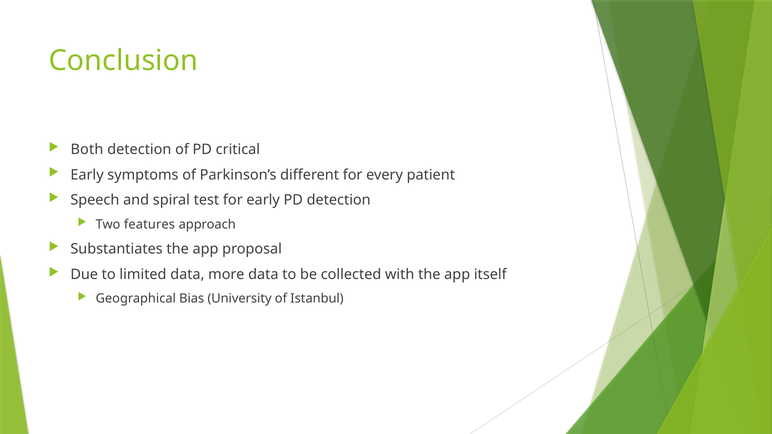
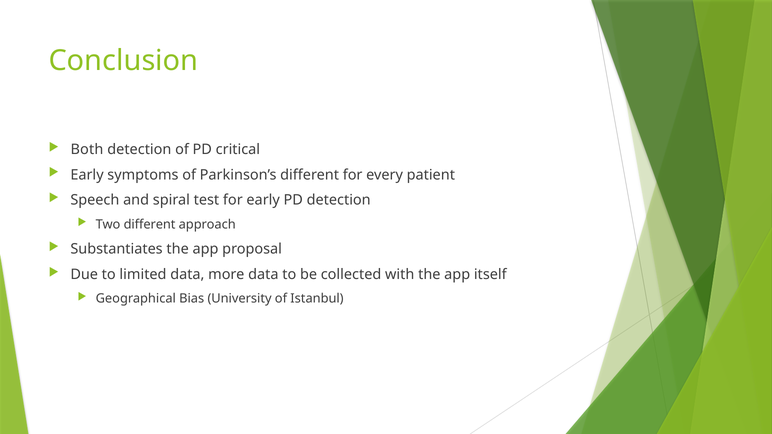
Two features: features -> different
